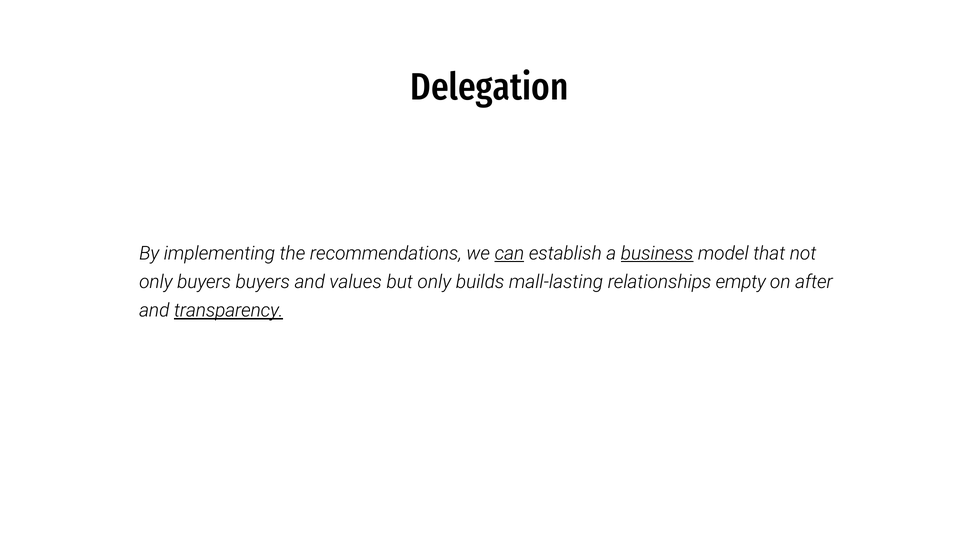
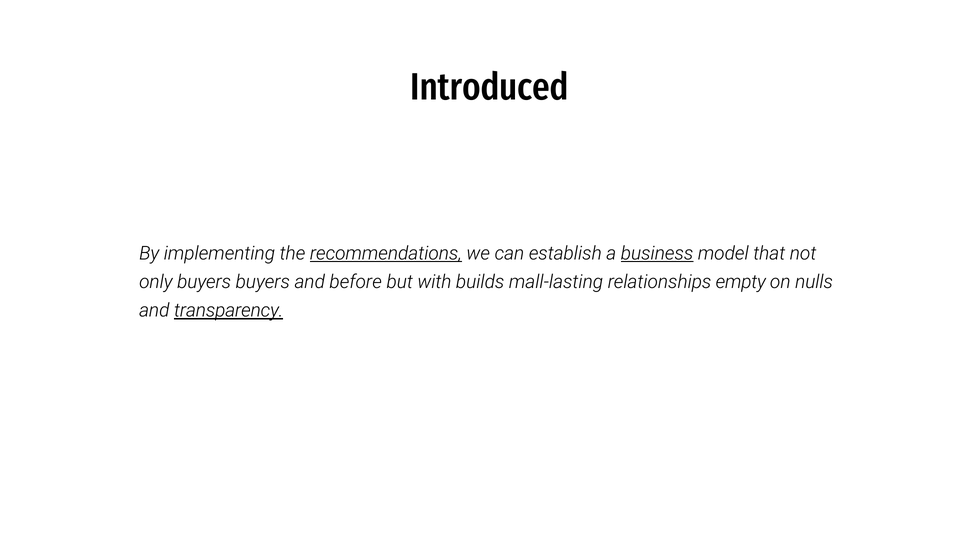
Delegation: Delegation -> Introduced
recommendations underline: none -> present
can underline: present -> none
values: values -> before
but only: only -> with
after: after -> nulls
